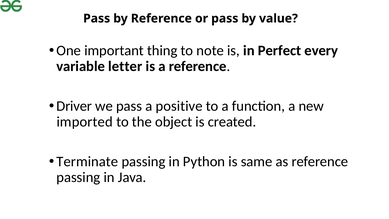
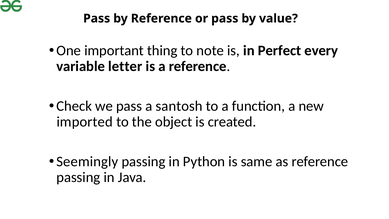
Driver: Driver -> Check
positive: positive -> santosh
Terminate: Terminate -> Seemingly
